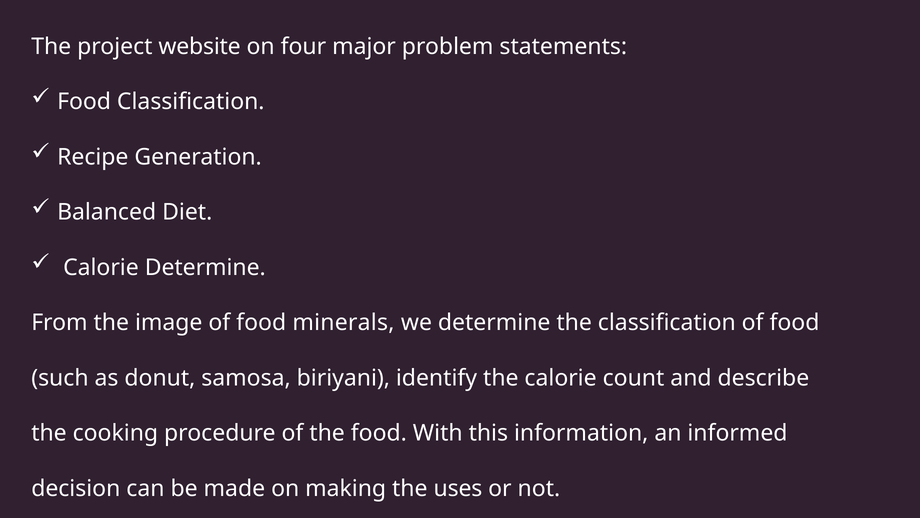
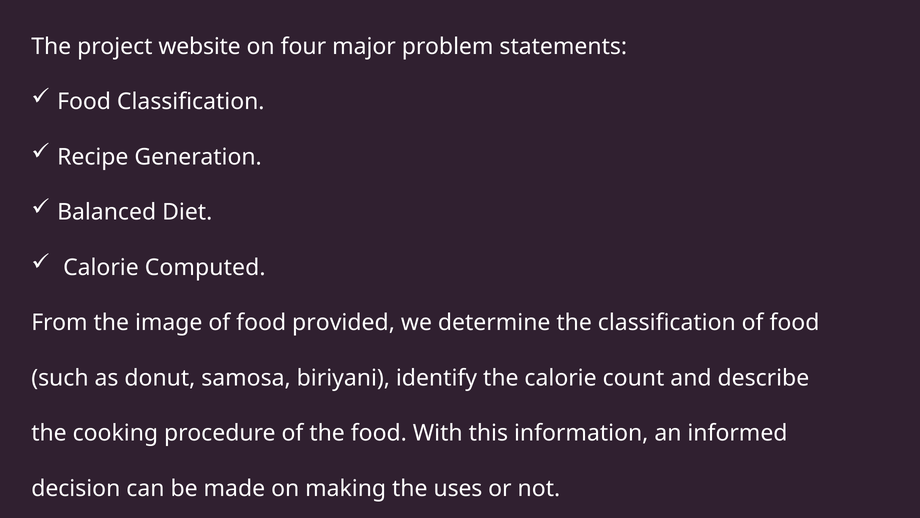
Calorie Determine: Determine -> Computed
minerals: minerals -> provided
